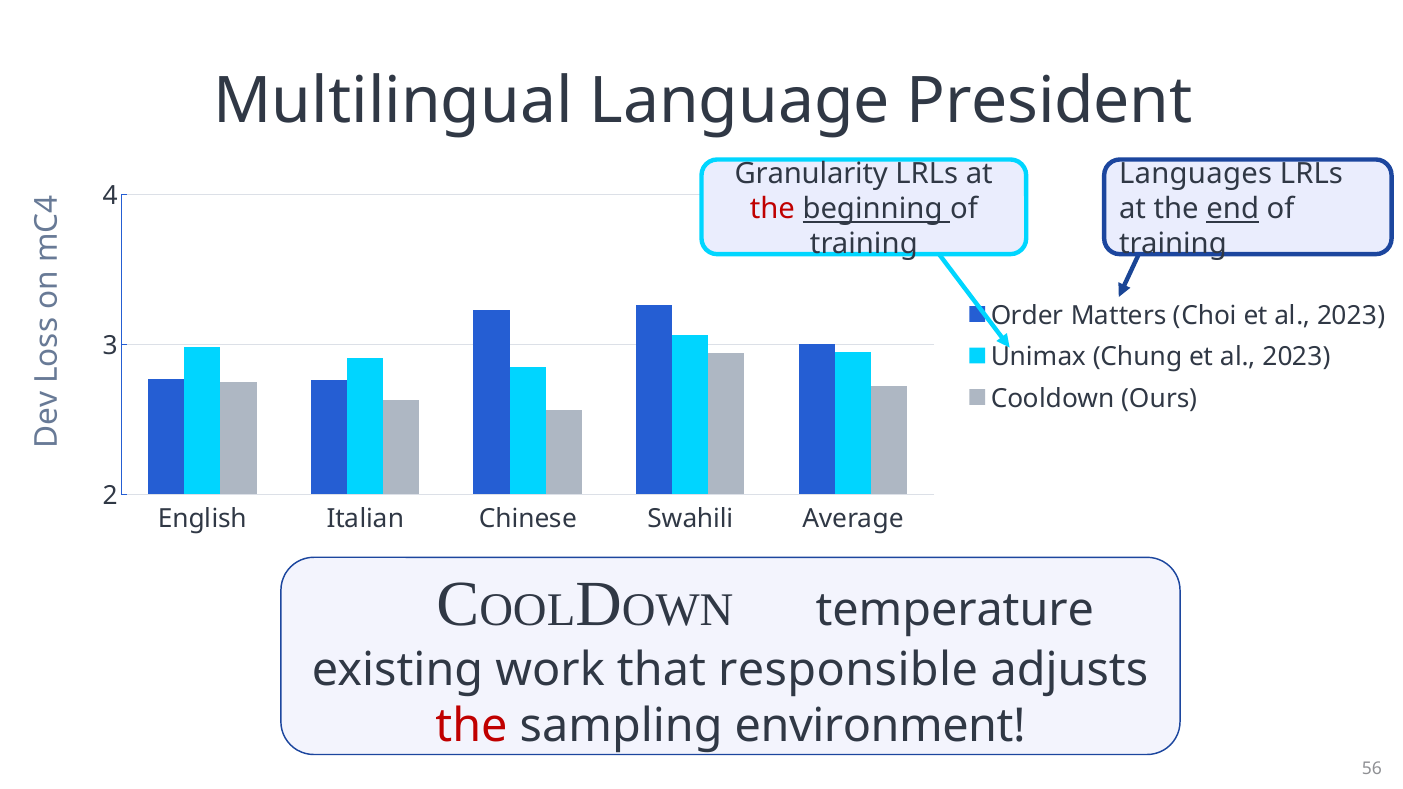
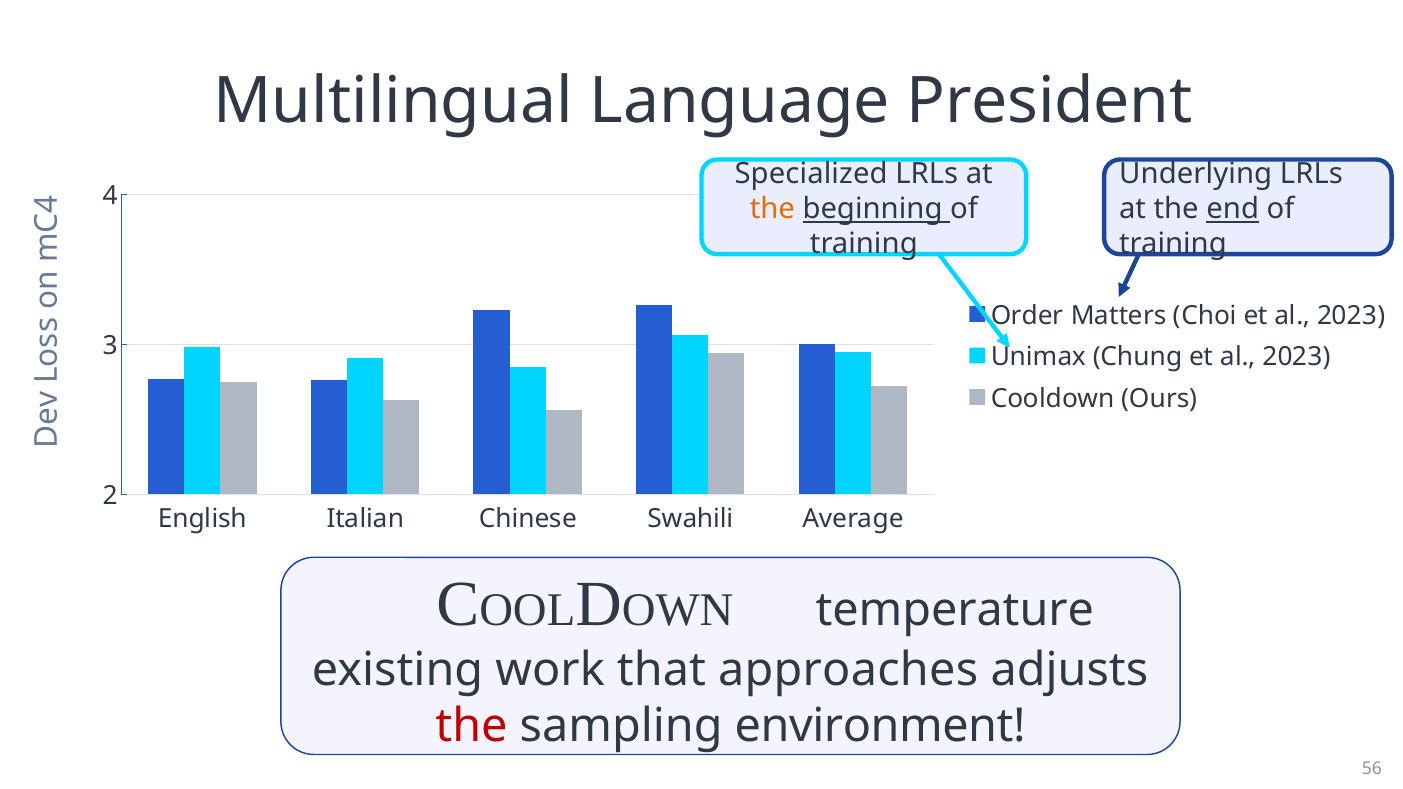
Granularity: Granularity -> Specialized
Languages: Languages -> Underlying
the at (772, 209) colour: red -> orange
responsible: responsible -> approaches
